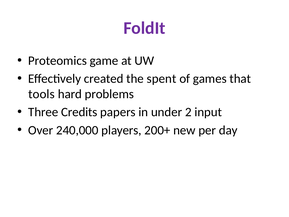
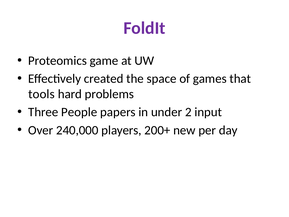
spent: spent -> space
Credits: Credits -> People
